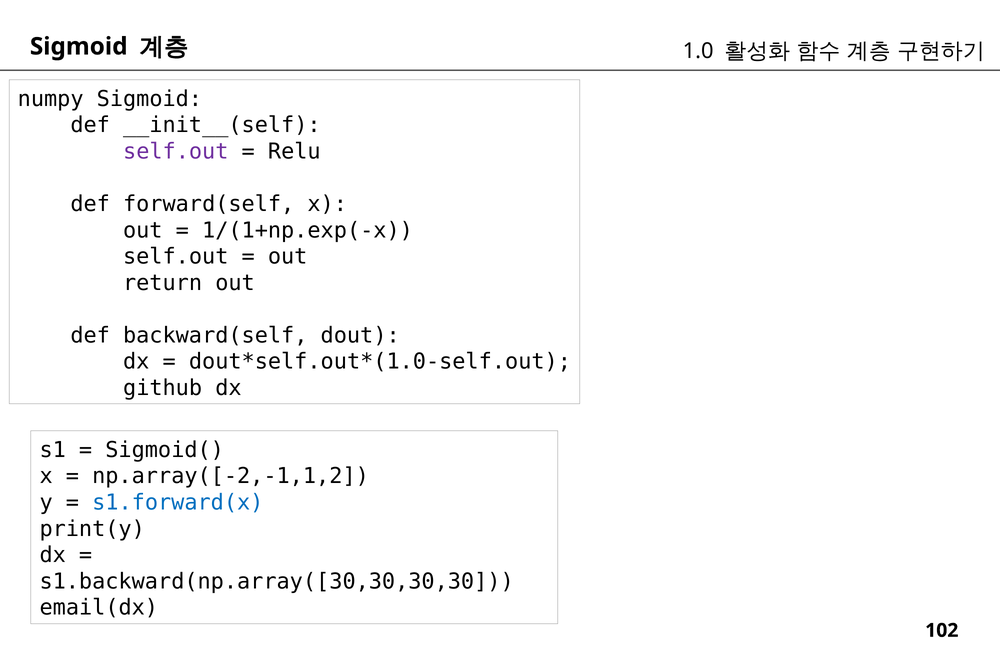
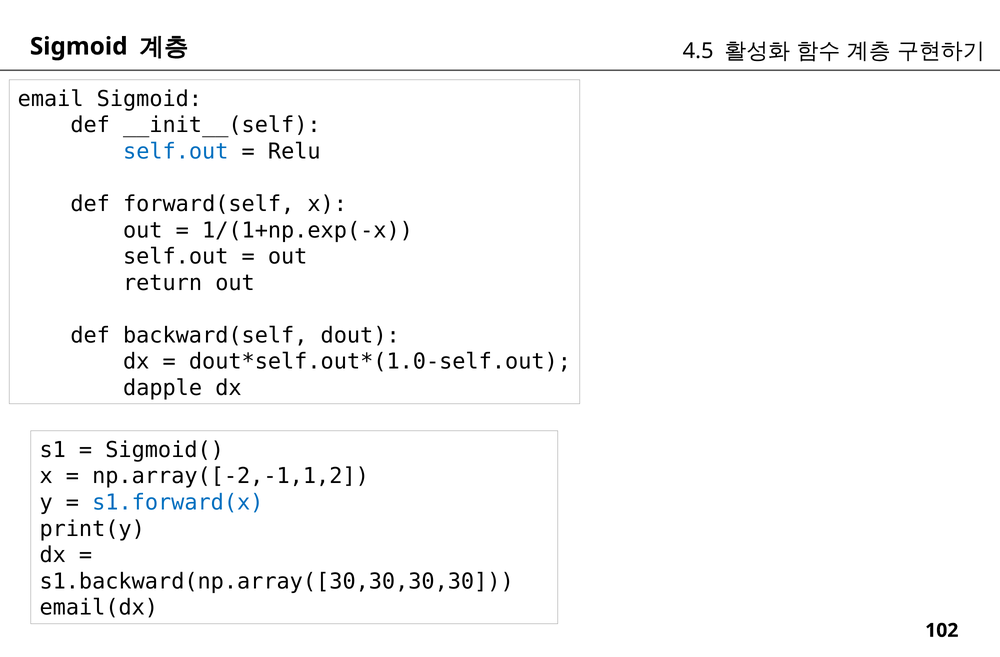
1.0: 1.0 -> 4.5
numpy: numpy -> email
self.out at (176, 151) colour: purple -> blue
github: github -> dapple
